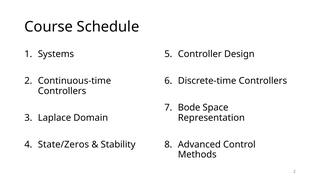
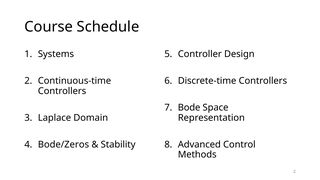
State/Zeros: State/Zeros -> Bode/Zeros
